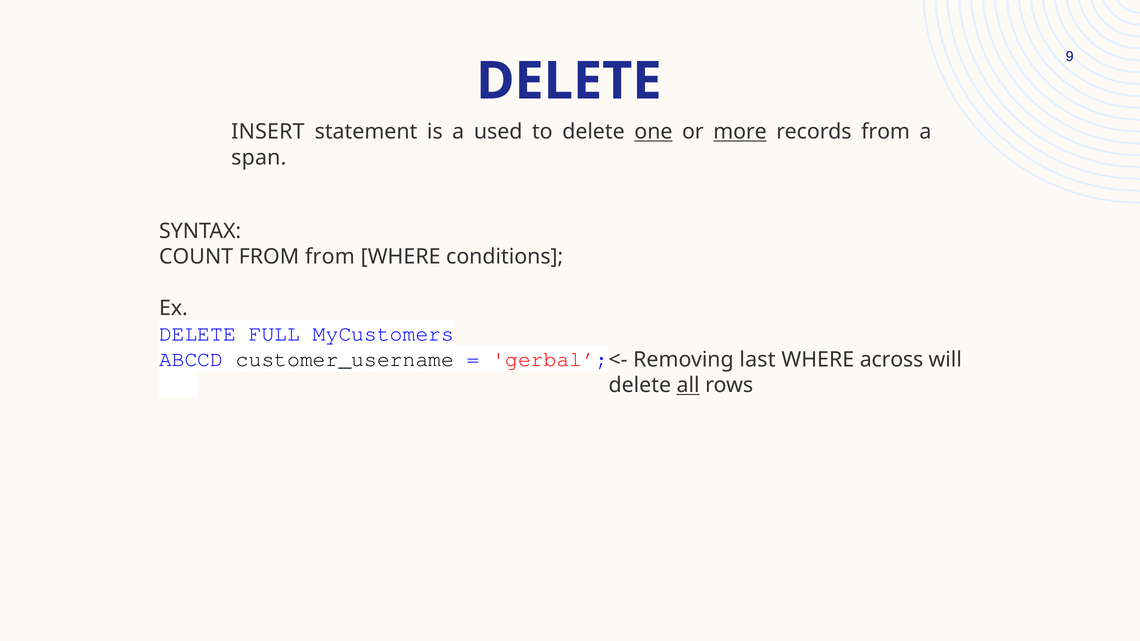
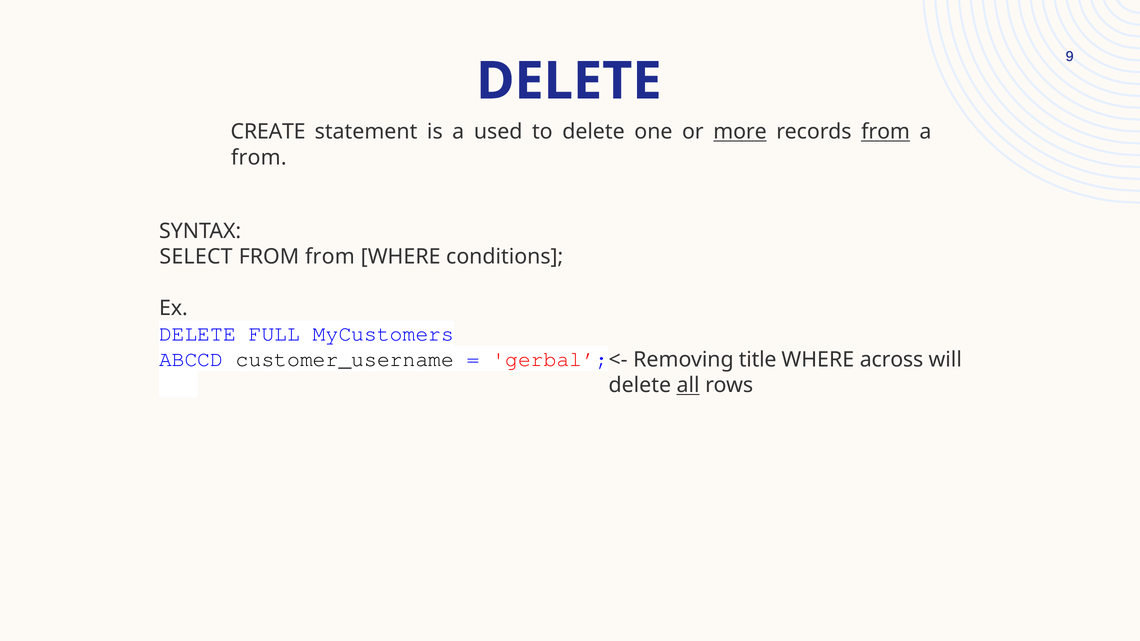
INSERT: INSERT -> CREATE
one underline: present -> none
from at (886, 132) underline: none -> present
span at (259, 158): span -> from
COUNT: COUNT -> SELECT
last: last -> title
